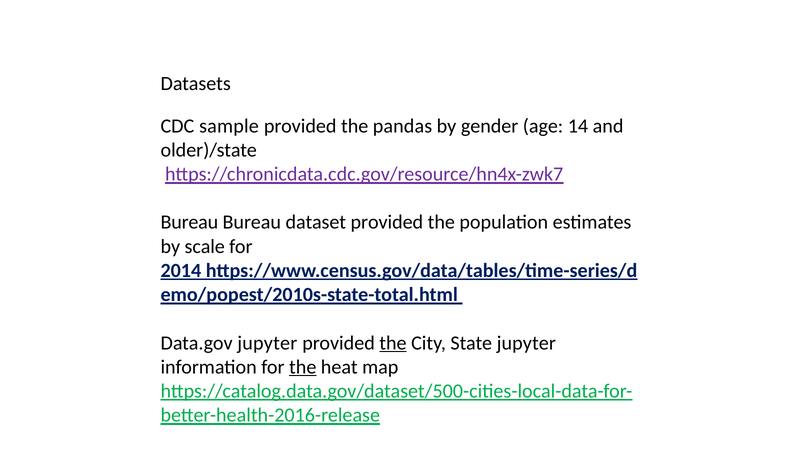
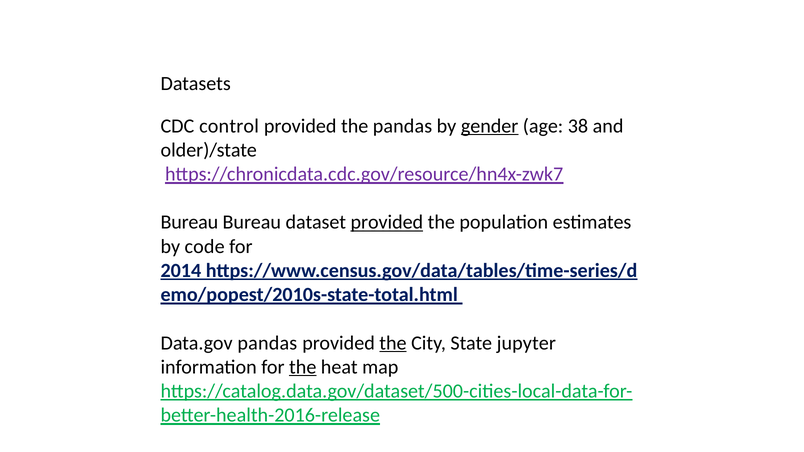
sample: sample -> control
gender underline: none -> present
14: 14 -> 38
provided at (387, 222) underline: none -> present
scale: scale -> code
Data.gov jupyter: jupyter -> pandas
